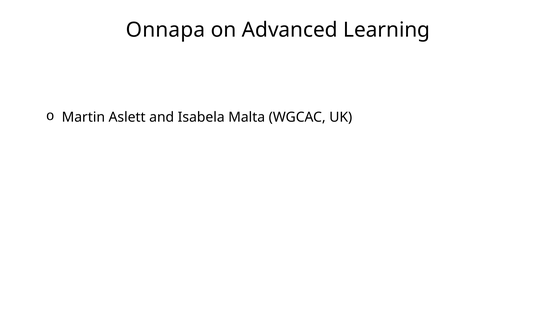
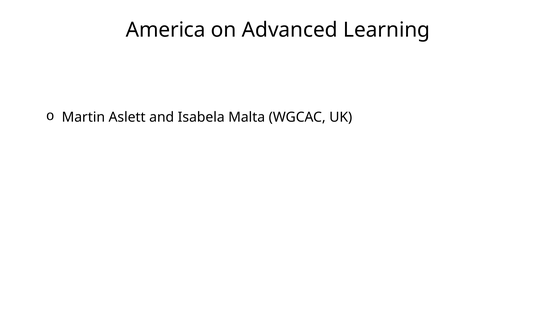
Onnapa: Onnapa -> America
